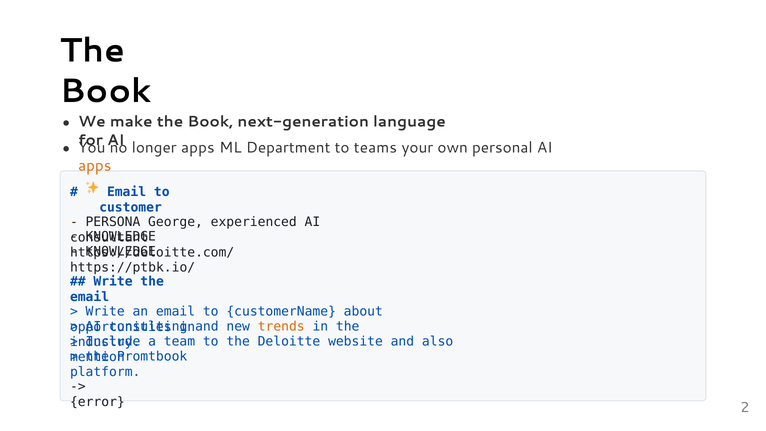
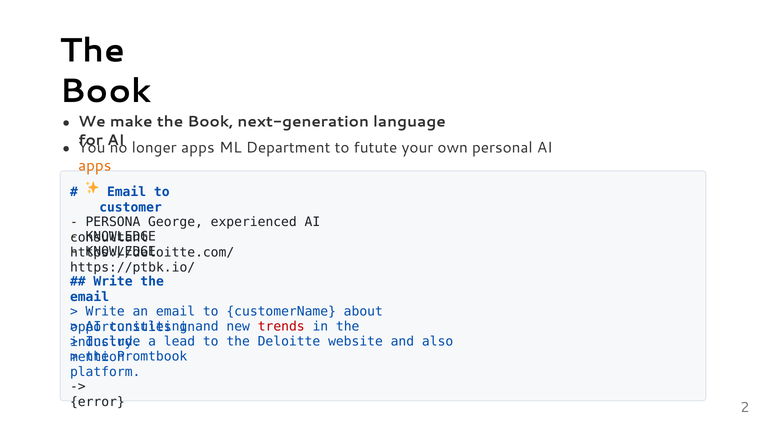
teams: teams -> futute
trends colour: orange -> red
team: team -> lead
